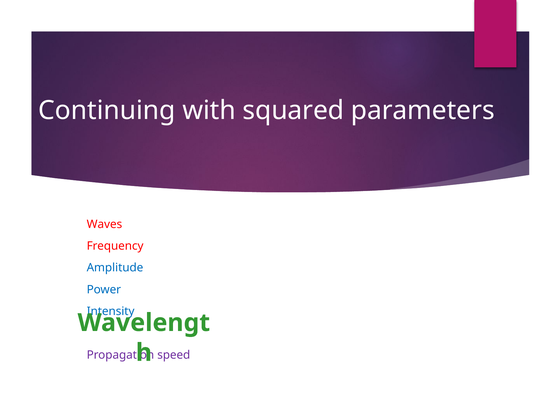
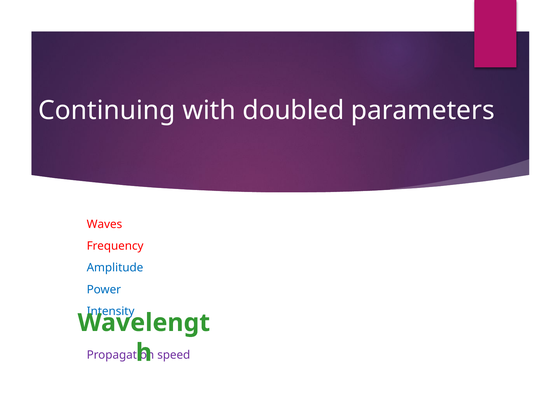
squared: squared -> doubled
